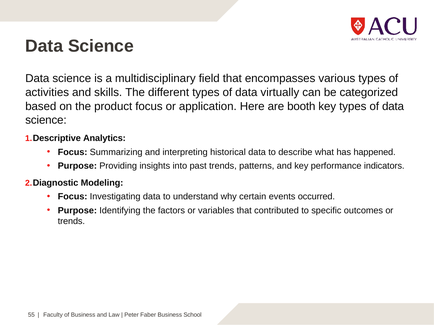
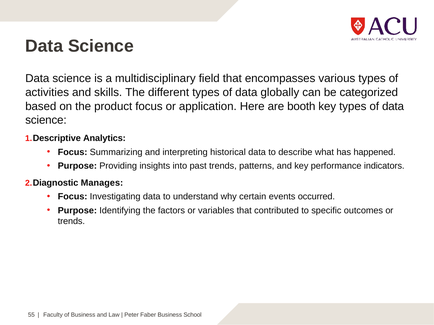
virtually: virtually -> globally
Modeling: Modeling -> Manages
